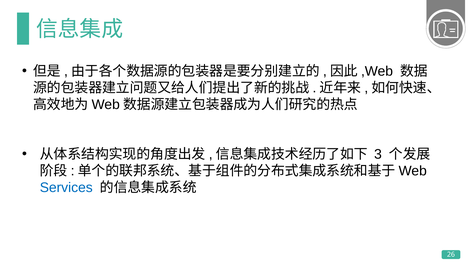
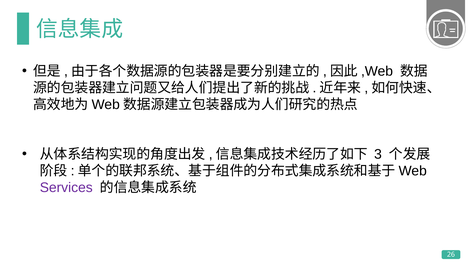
Services colour: blue -> purple
